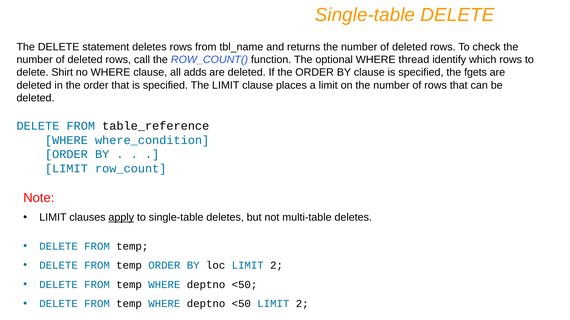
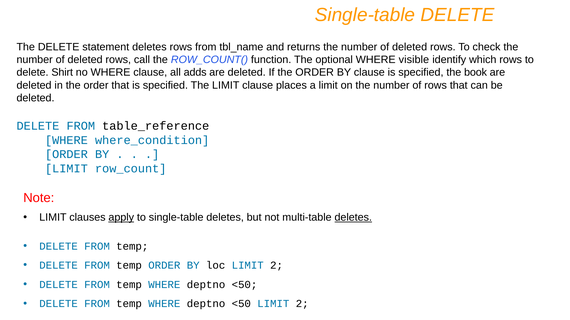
thread: thread -> visible
fgets: fgets -> book
deletes at (353, 218) underline: none -> present
